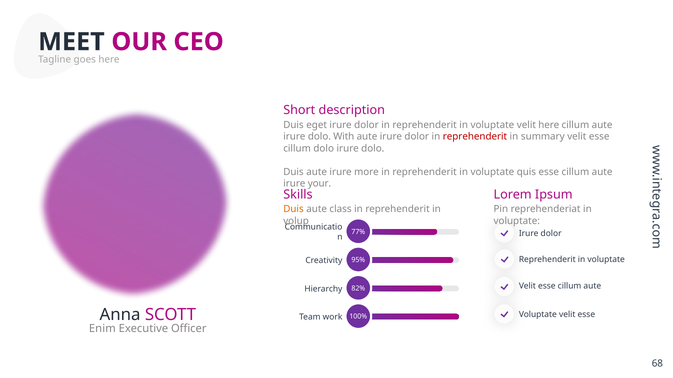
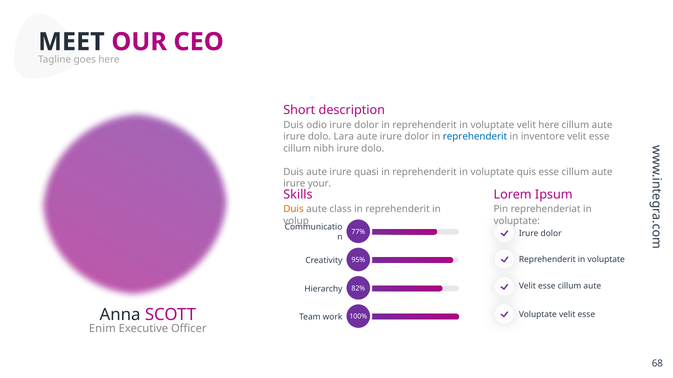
eget: eget -> odio
With: With -> Lara
reprehenderit at (475, 137) colour: red -> blue
summary: summary -> inventore
cillum dolo: dolo -> nibh
more: more -> quasi
